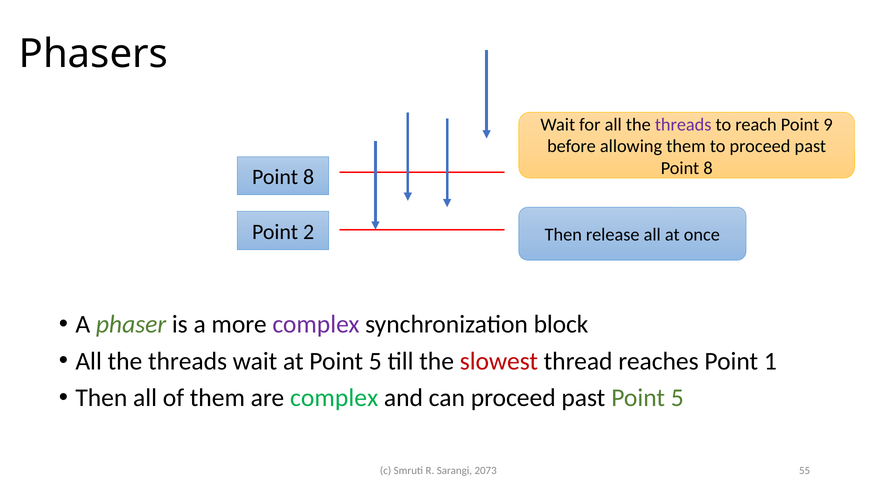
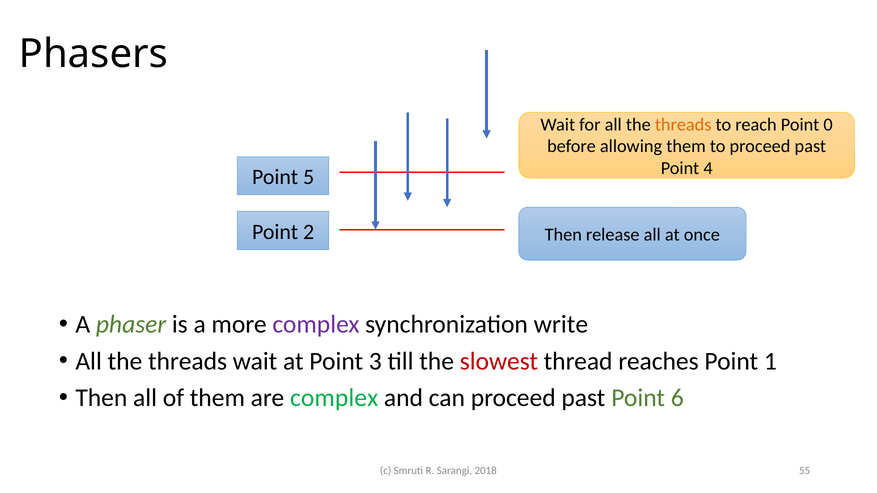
threads at (683, 125) colour: purple -> orange
9: 9 -> 0
8 at (708, 168): 8 -> 4
8 at (309, 177): 8 -> 5
block: block -> write
at Point 5: 5 -> 3
past Point 5: 5 -> 6
2073: 2073 -> 2018
